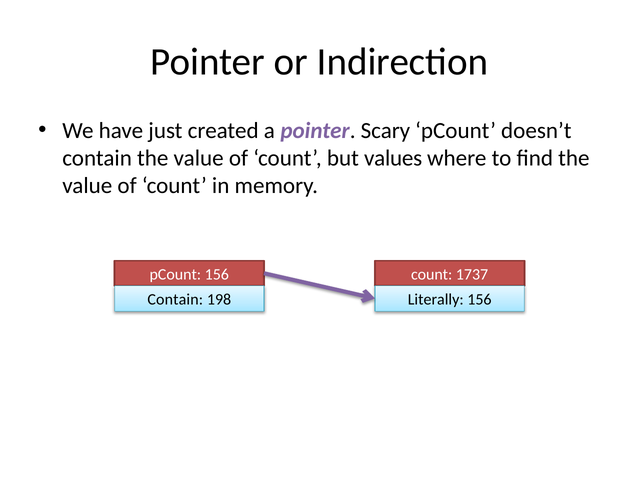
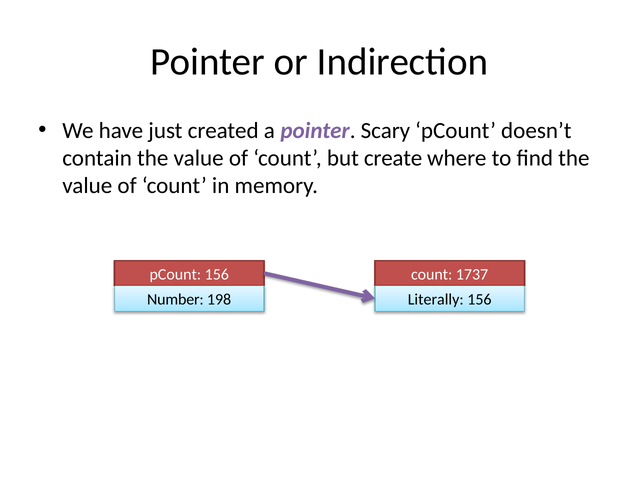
values: values -> create
Contain at (175, 300): Contain -> Number
